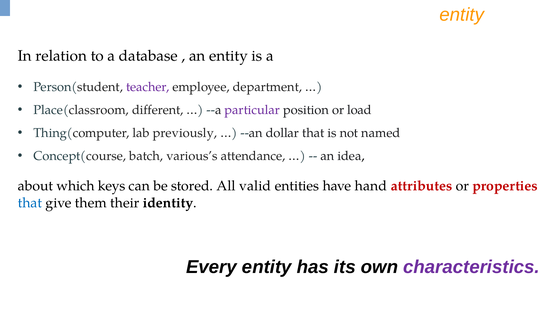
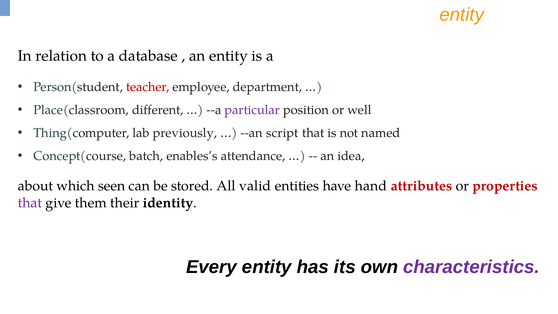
teacher colour: purple -> red
load: load -> well
dollar: dollar -> script
various’s: various’s -> enables’s
keys: keys -> seen
that at (30, 203) colour: blue -> purple
